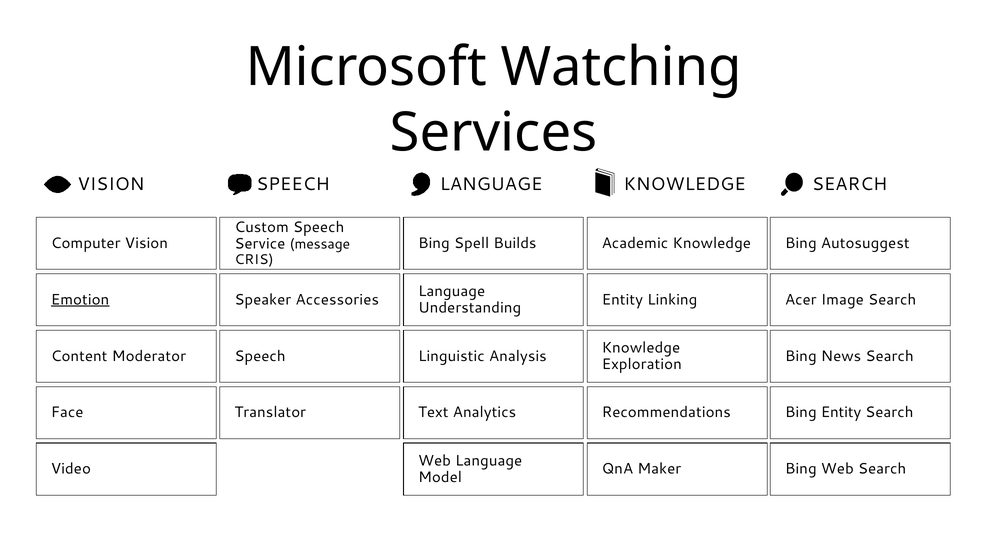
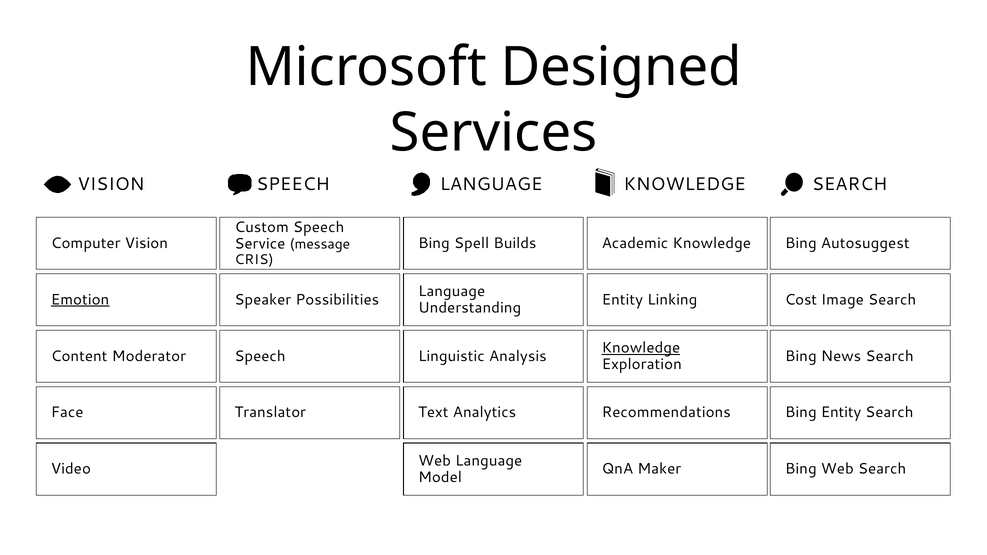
Watching: Watching -> Designed
Accessories: Accessories -> Possibilities
Acer: Acer -> Cost
Knowledge at (641, 348) underline: none -> present
